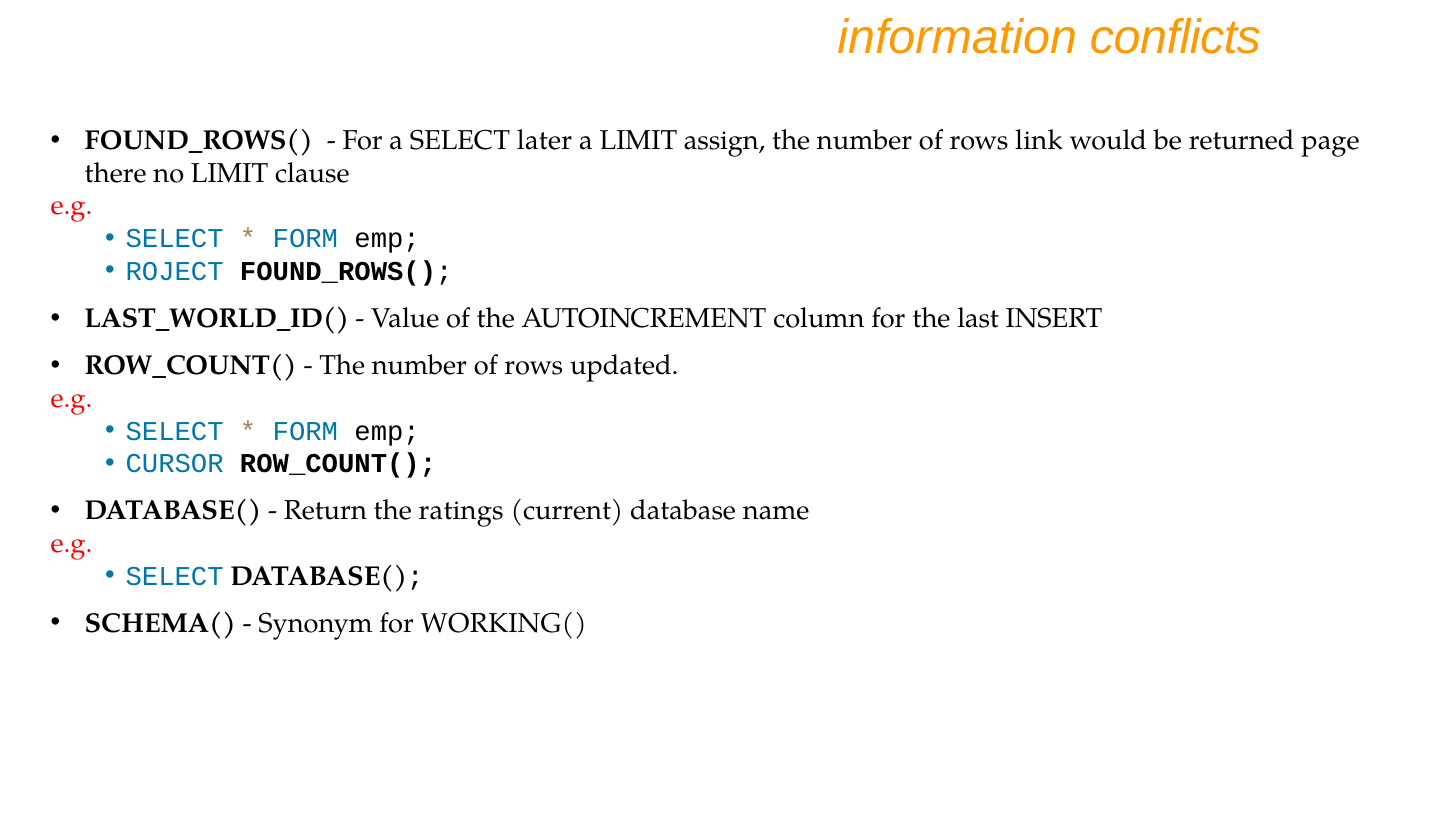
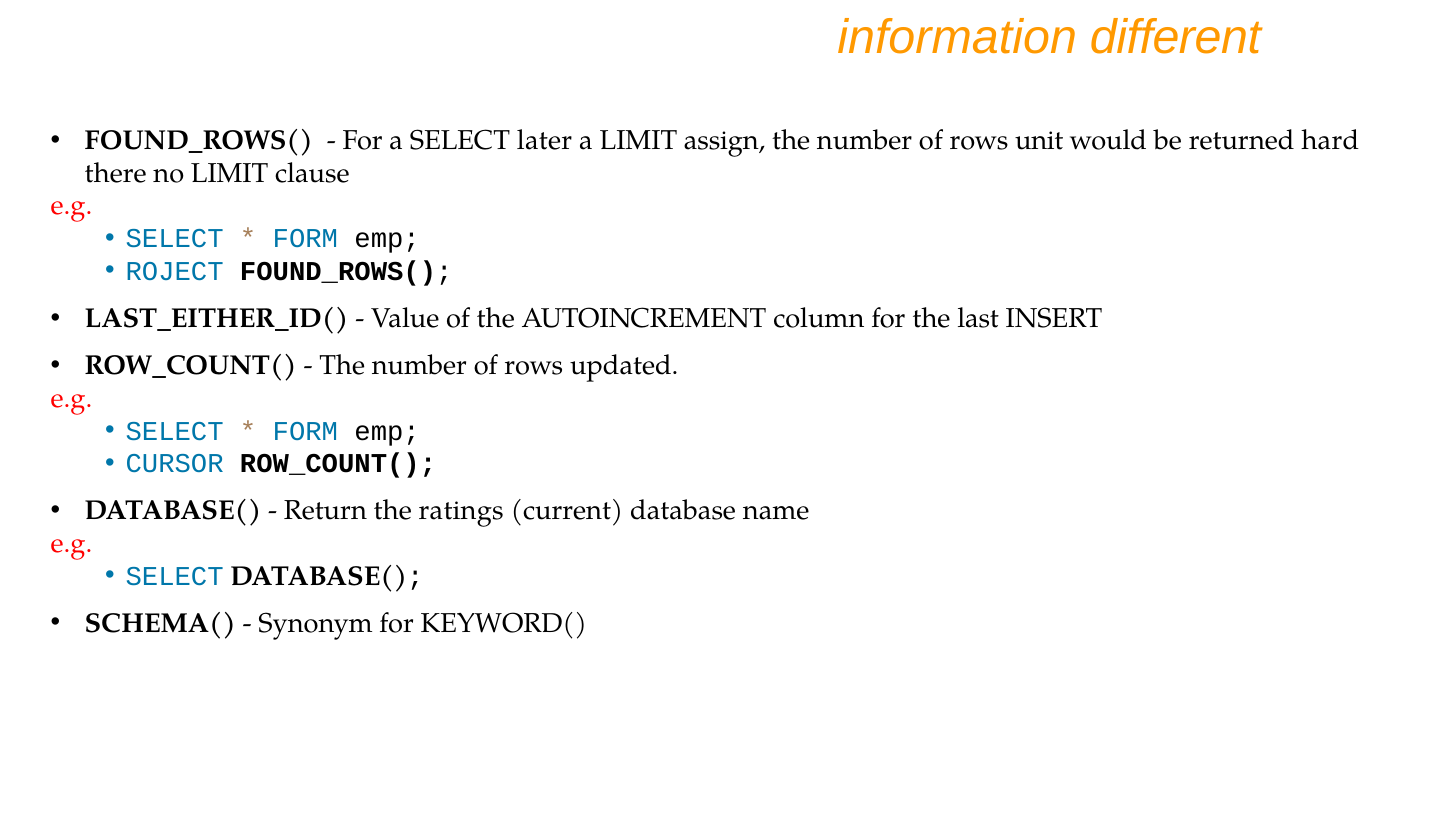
conflicts: conflicts -> different
link: link -> unit
page: page -> hard
LAST_WORLD_ID(: LAST_WORLD_ID( -> LAST_EITHER_ID(
WORKING(: WORKING( -> KEYWORD(
